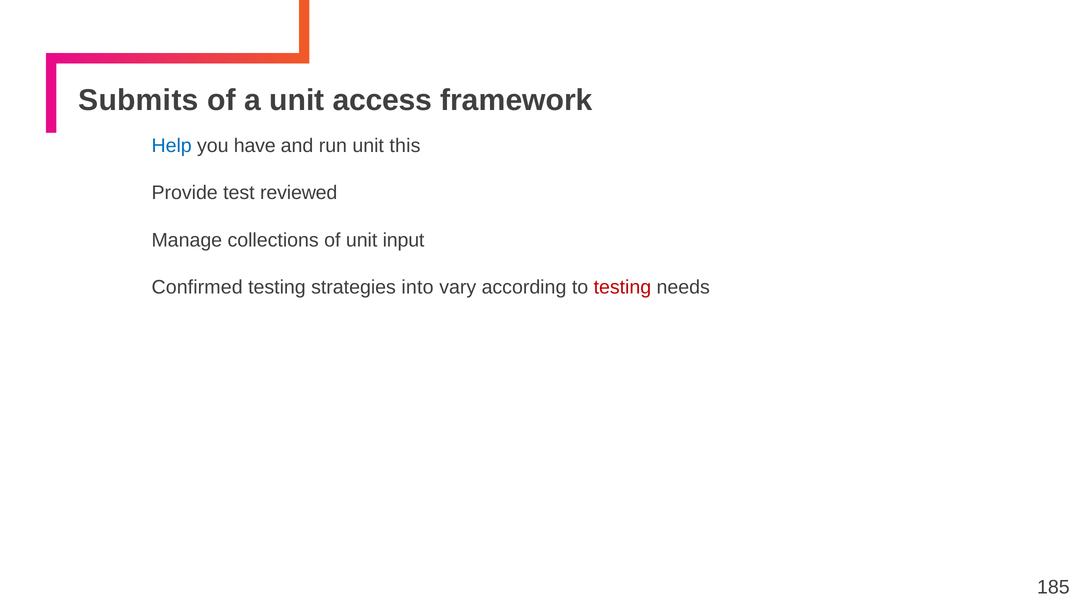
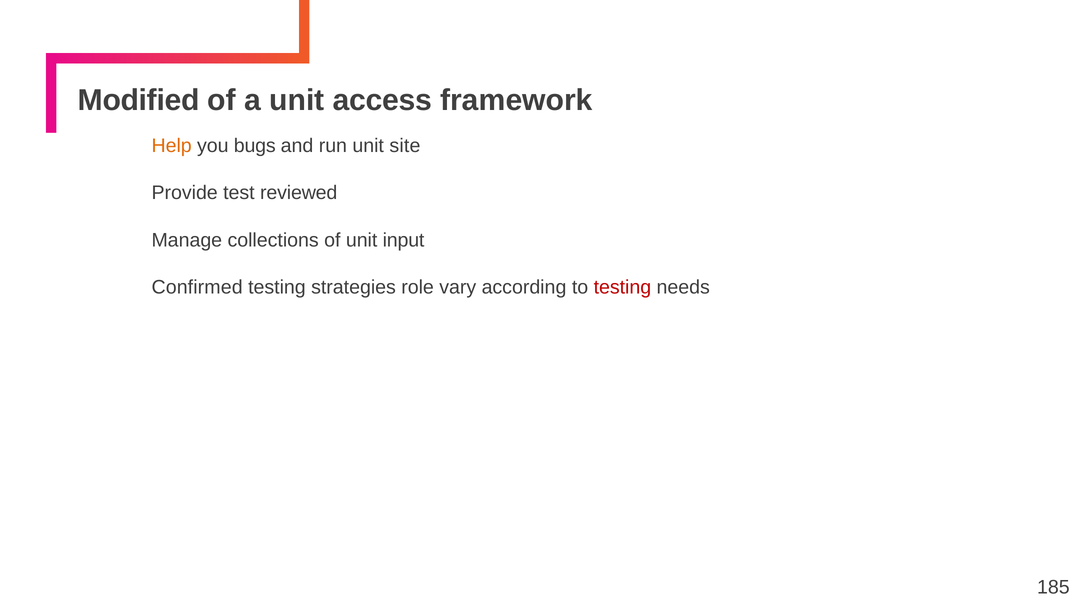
Submits: Submits -> Modified
Help colour: blue -> orange
have: have -> bugs
this: this -> site
into: into -> role
